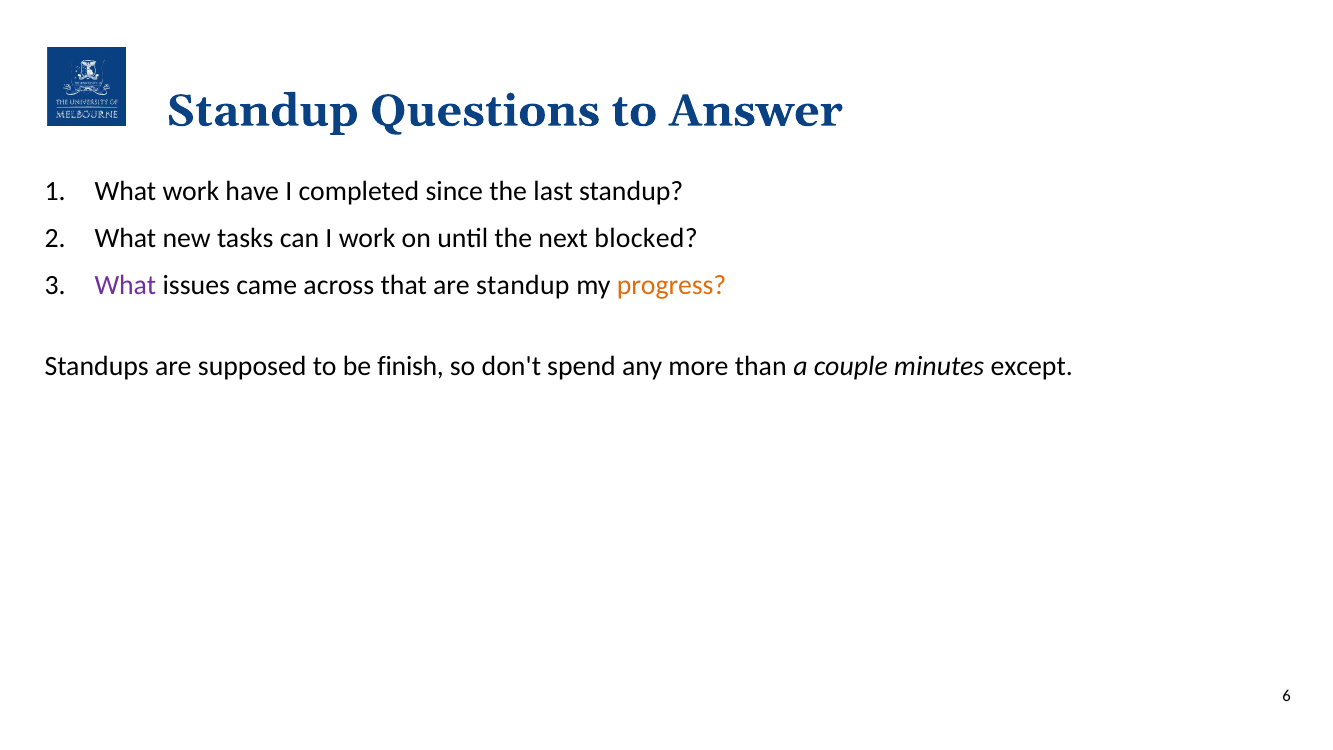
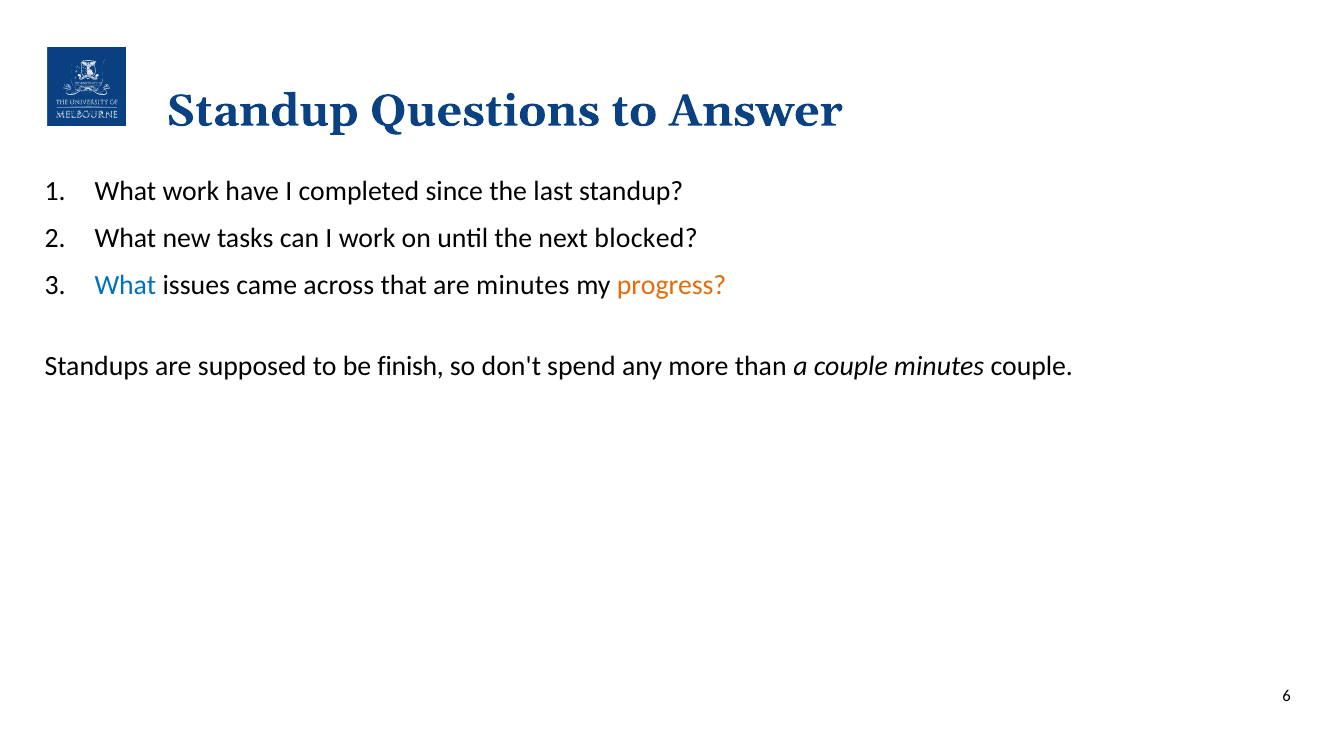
What at (125, 286) colour: purple -> blue
are standup: standup -> minutes
minutes except: except -> couple
